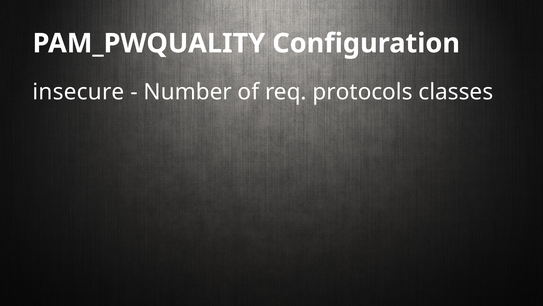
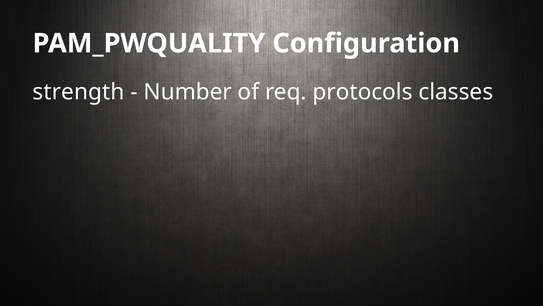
insecure: insecure -> strength
